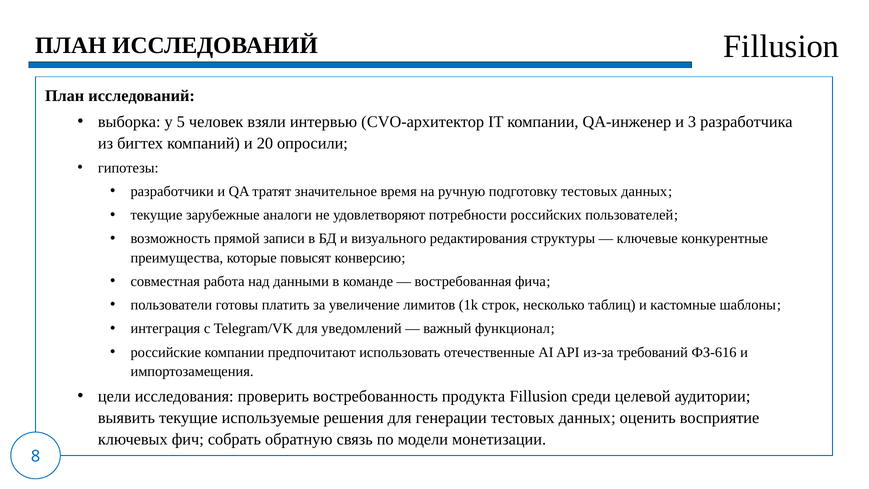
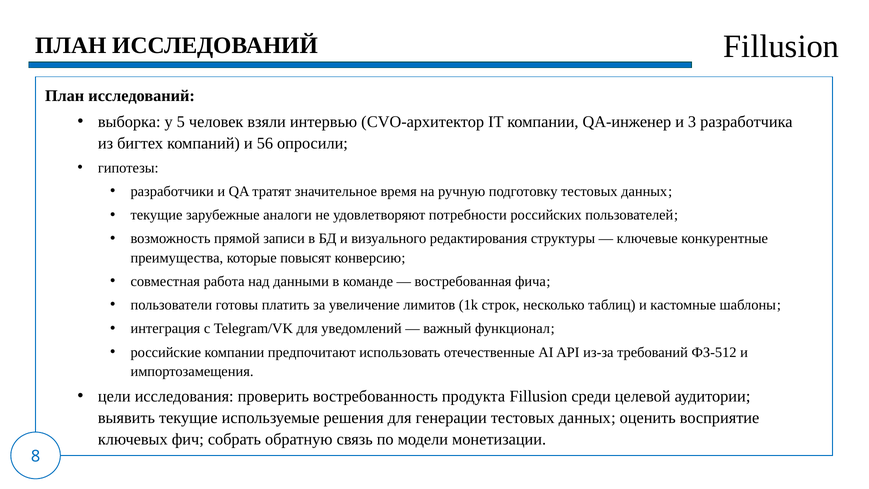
20: 20 -> 56
ФЗ-616: ФЗ-616 -> ФЗ-512
